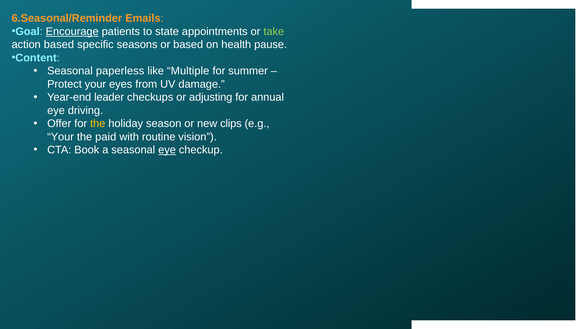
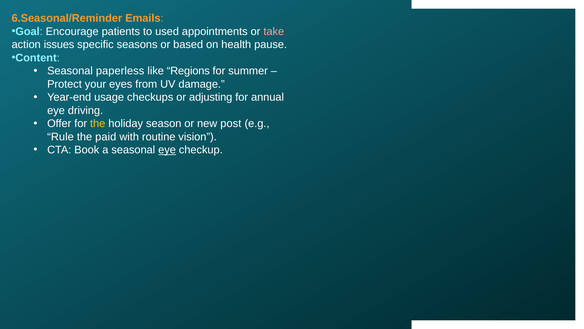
Encourage underline: present -> none
state: state -> used
take colour: light green -> pink
action based: based -> issues
Multiple: Multiple -> Regions
leader: leader -> usage
clips: clips -> post
Your at (61, 137): Your -> Rule
